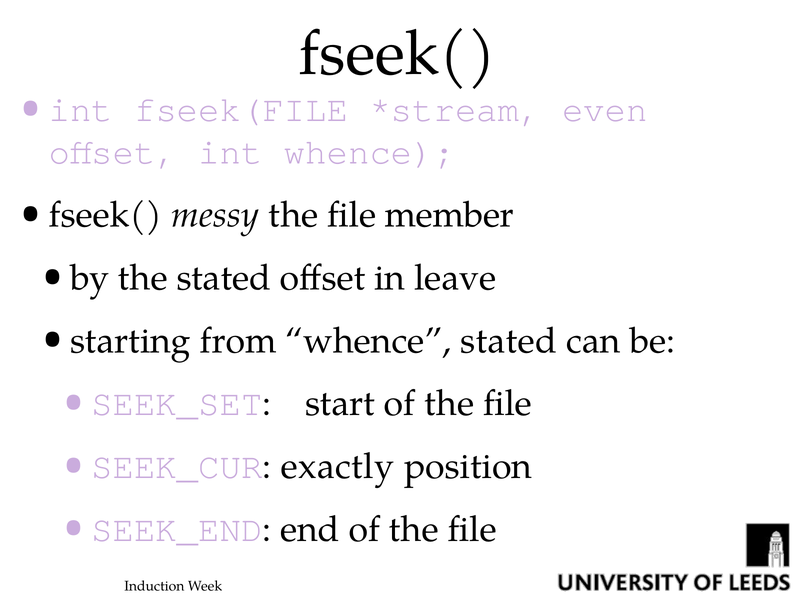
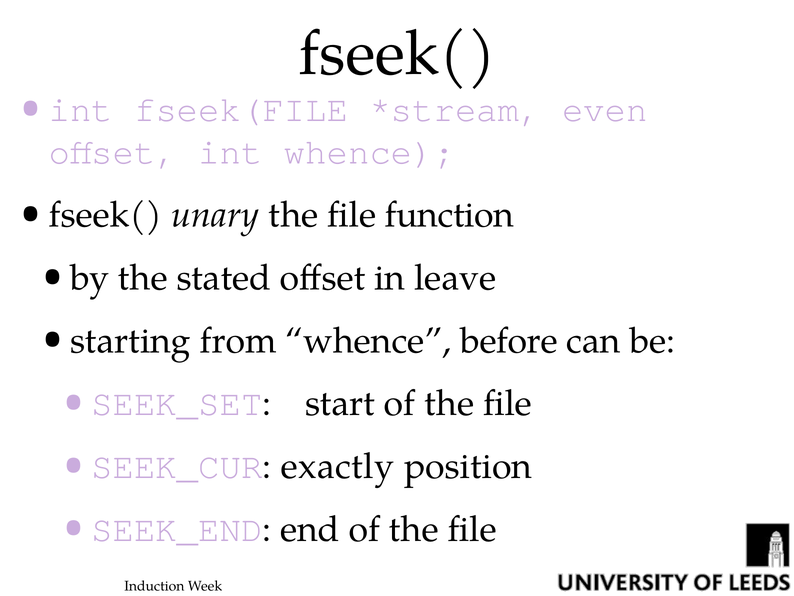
messy: messy -> unary
member: member -> function
whence stated: stated -> before
